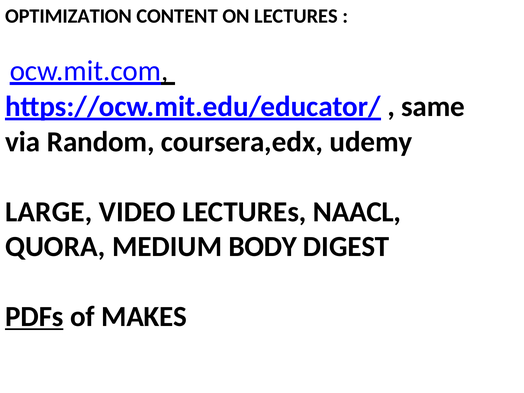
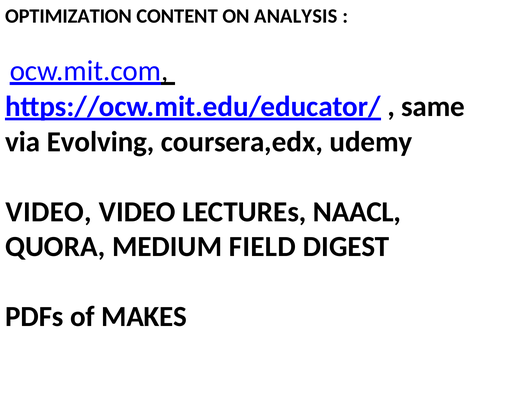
ON LECTURES: LECTURES -> ANALYSIS
Random: Random -> Evolving
LARGE at (49, 212): LARGE -> VIDEO
BODY: BODY -> FIELD
PDFs underline: present -> none
